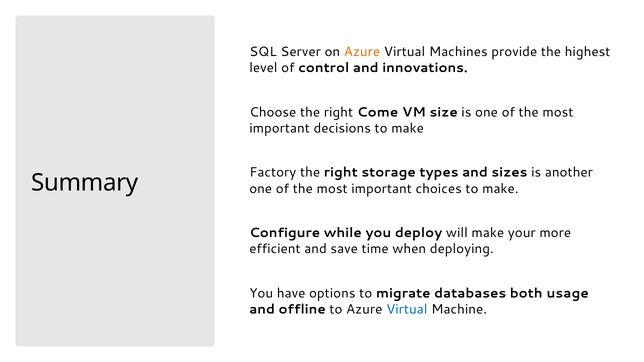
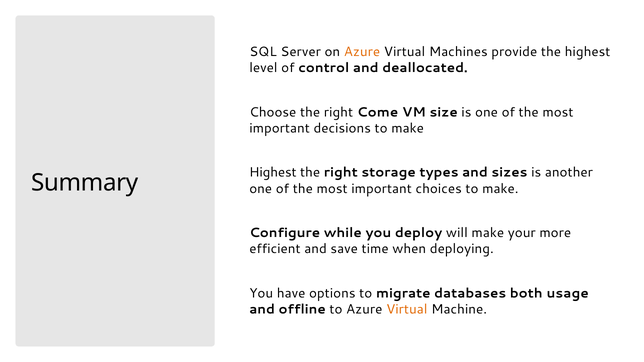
innovations: innovations -> deallocated
Factory at (273, 173): Factory -> Highest
Virtual at (407, 310) colour: blue -> orange
